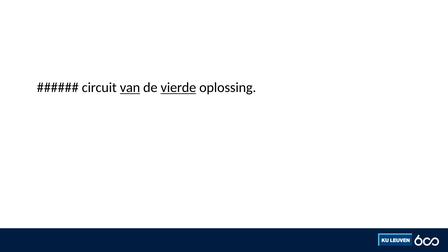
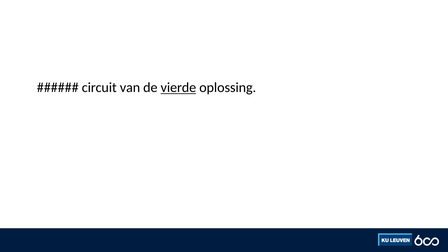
van underline: present -> none
